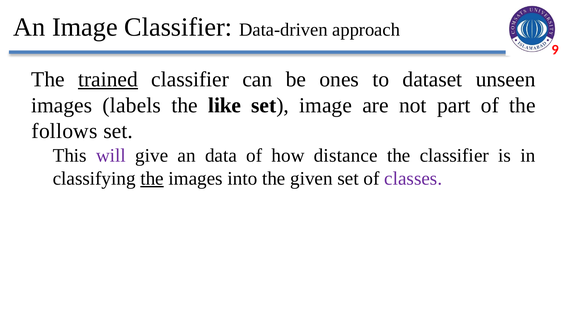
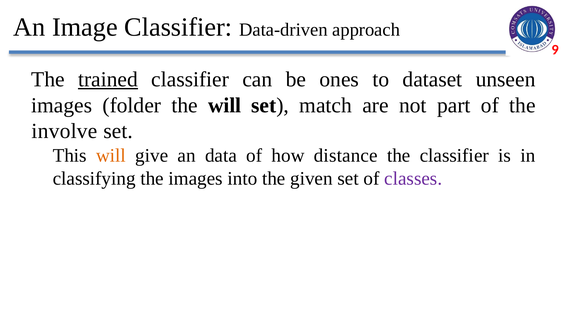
labels: labels -> folder
the like: like -> will
set image: image -> match
follows: follows -> involve
will at (111, 155) colour: purple -> orange
the at (152, 178) underline: present -> none
